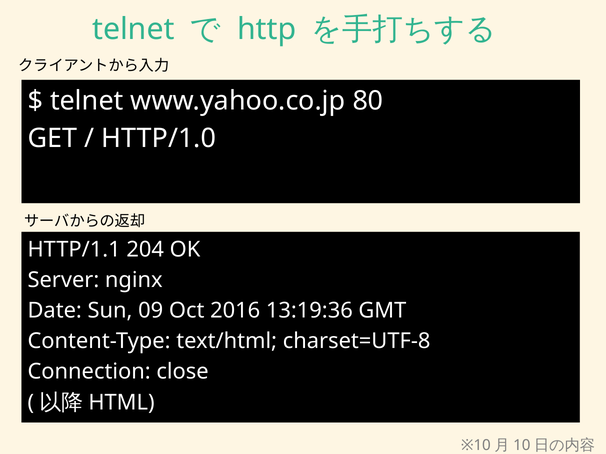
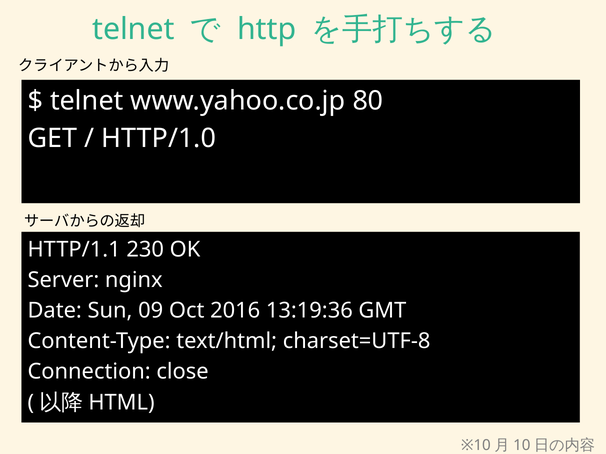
204: 204 -> 230
